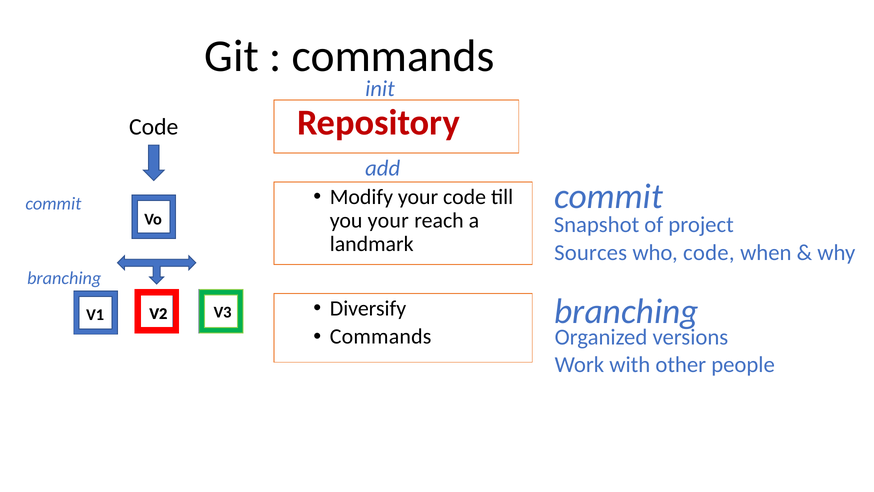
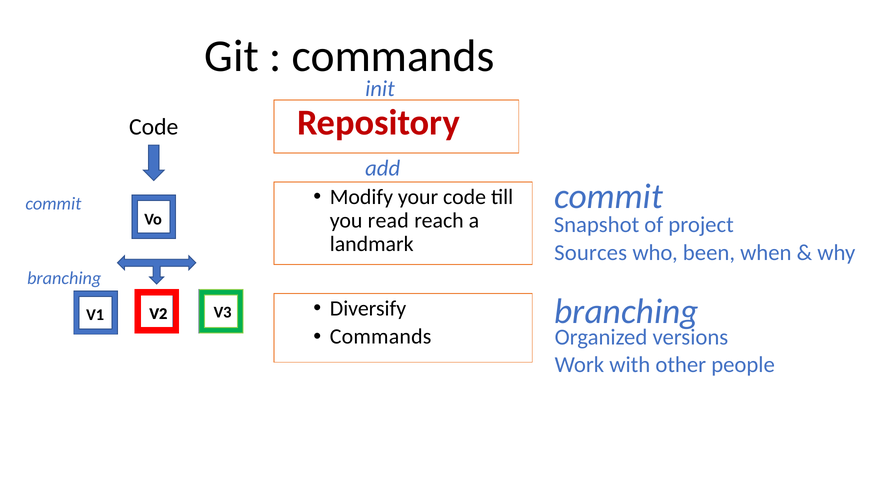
you your: your -> read
who code: code -> been
